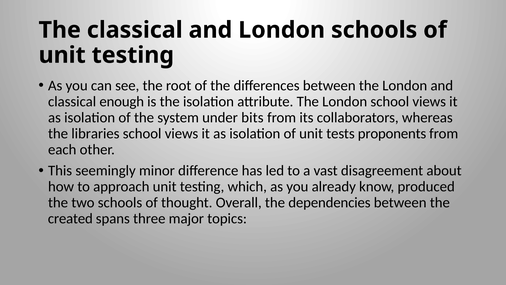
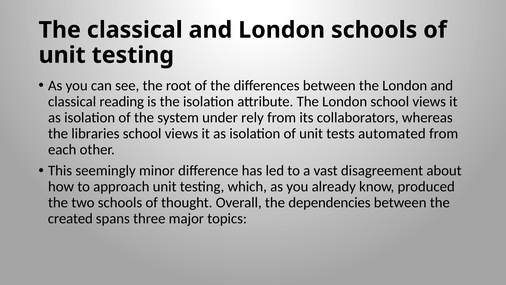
enough: enough -> reading
bits: bits -> rely
proponents: proponents -> automated
